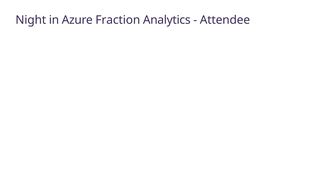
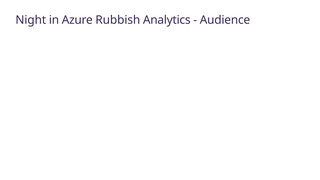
Fraction: Fraction -> Rubbish
Attendee: Attendee -> Audience
